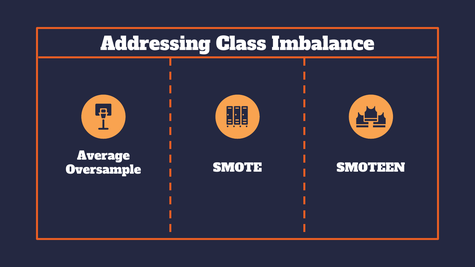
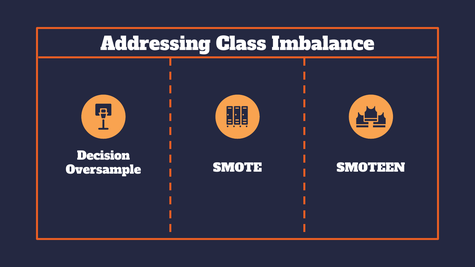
Average: Average -> Decision
